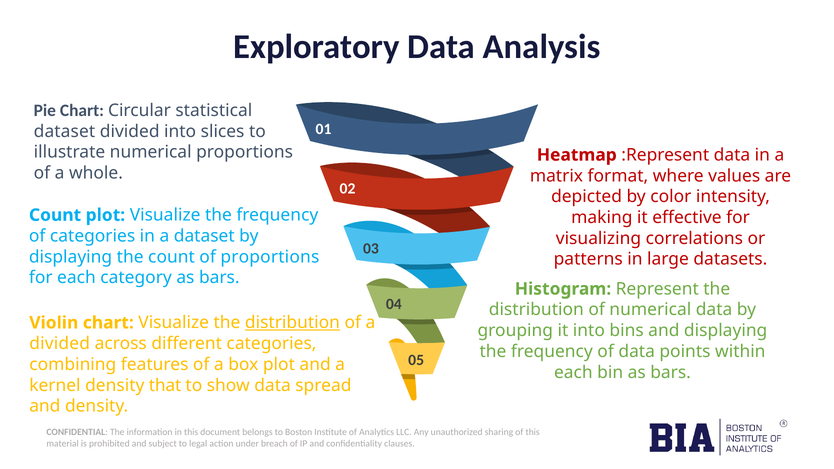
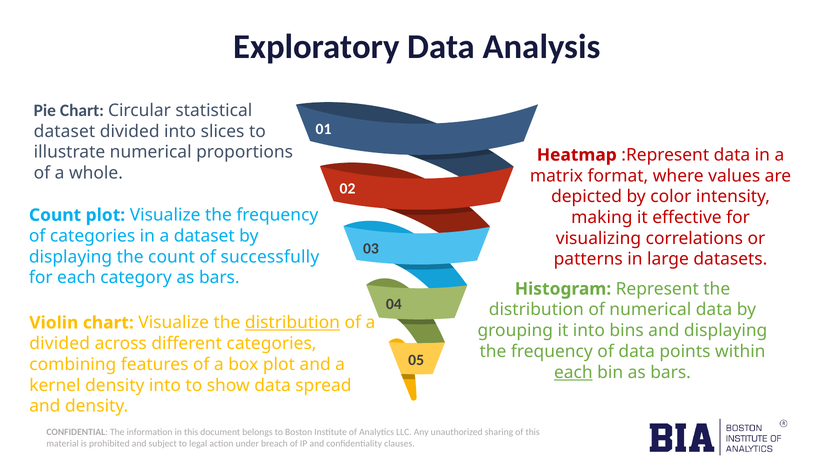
of proportions: proportions -> successfully
each at (573, 372) underline: none -> present
density that: that -> into
